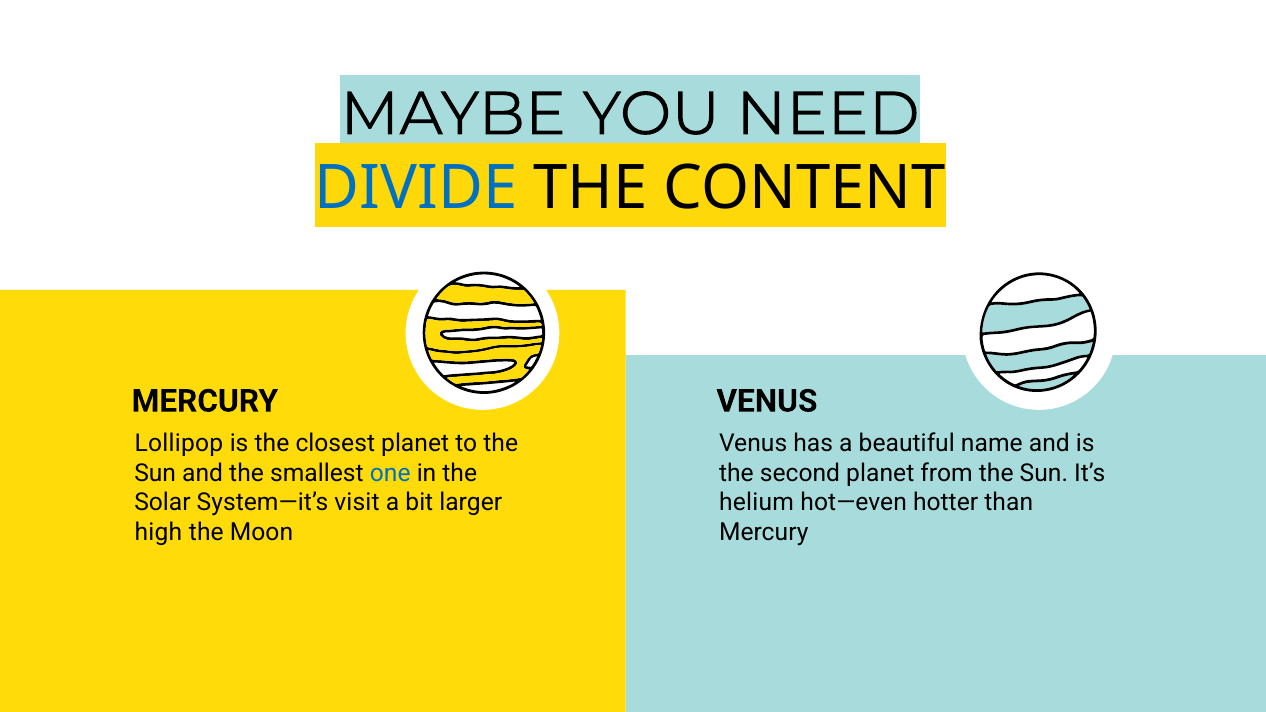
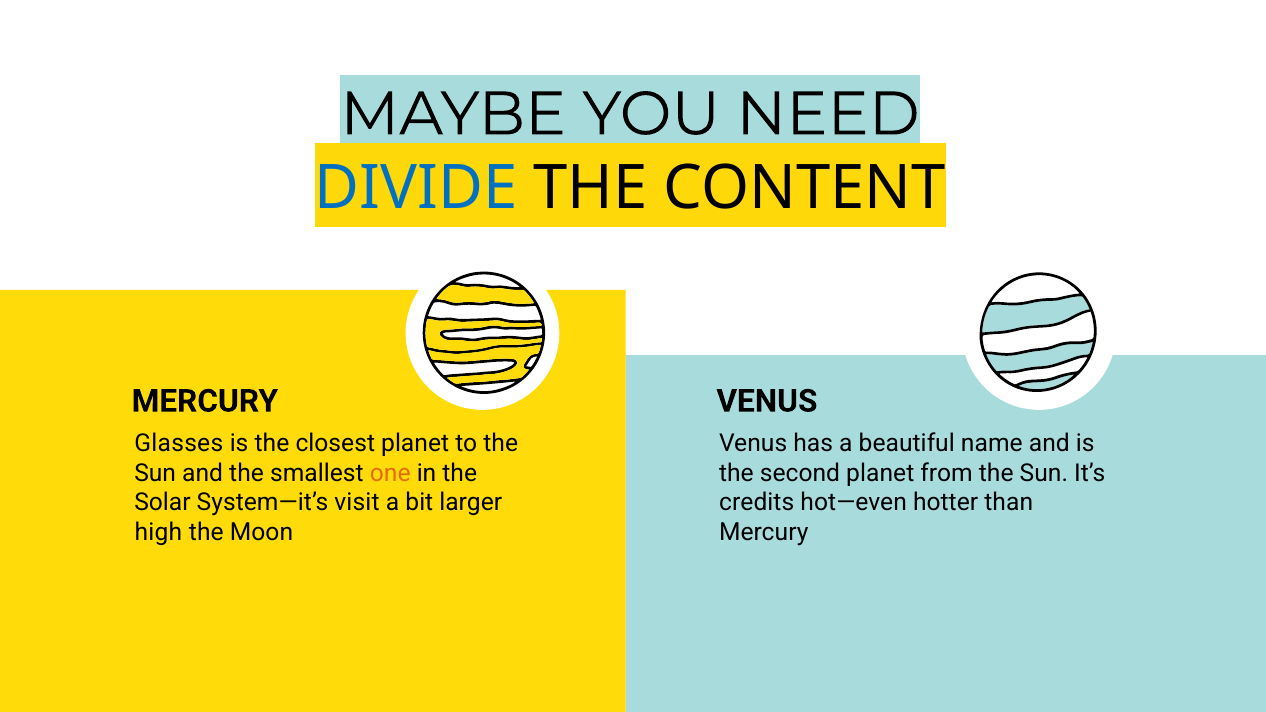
Lollipop: Lollipop -> Glasses
one colour: blue -> orange
helium: helium -> credits
